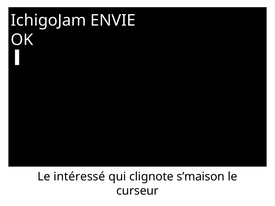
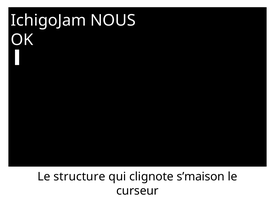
ENVIE: ENVIE -> NOUS
intéressé: intéressé -> structure
